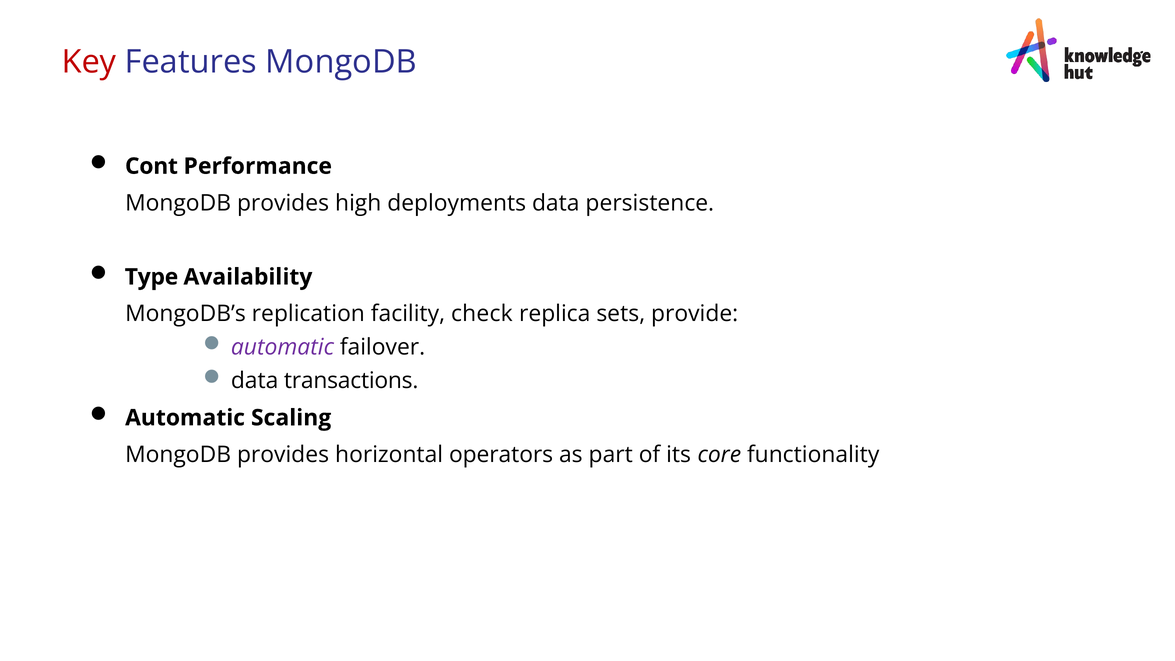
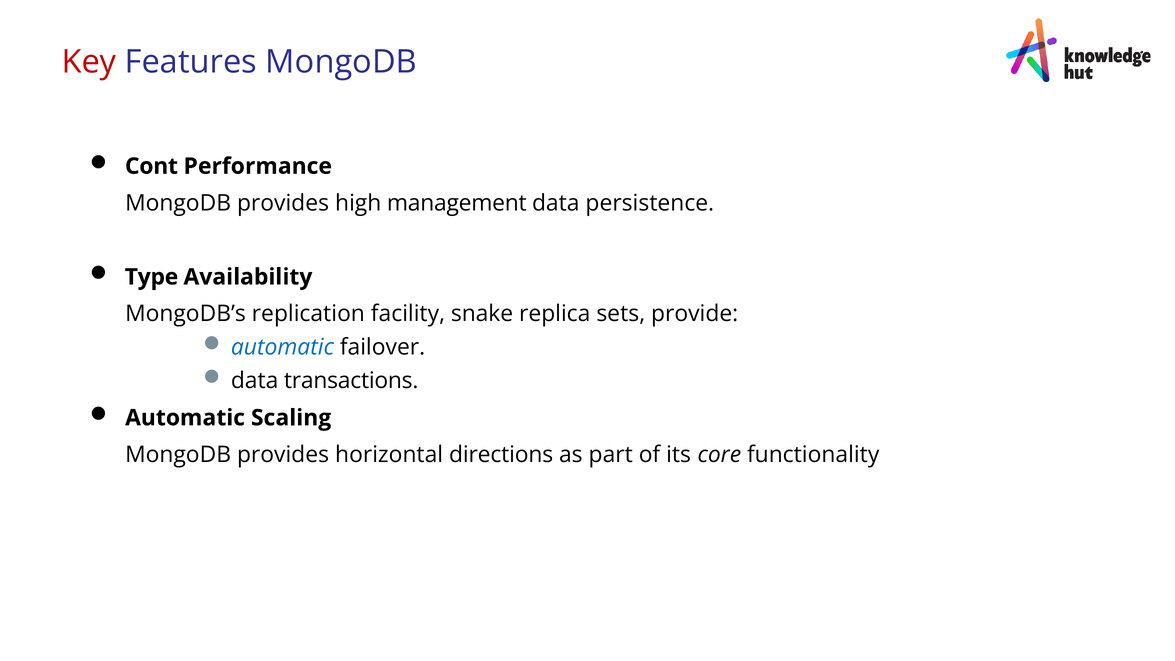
deployments: deployments -> management
check: check -> snake
automatic at (282, 347) colour: purple -> blue
operators: operators -> directions
